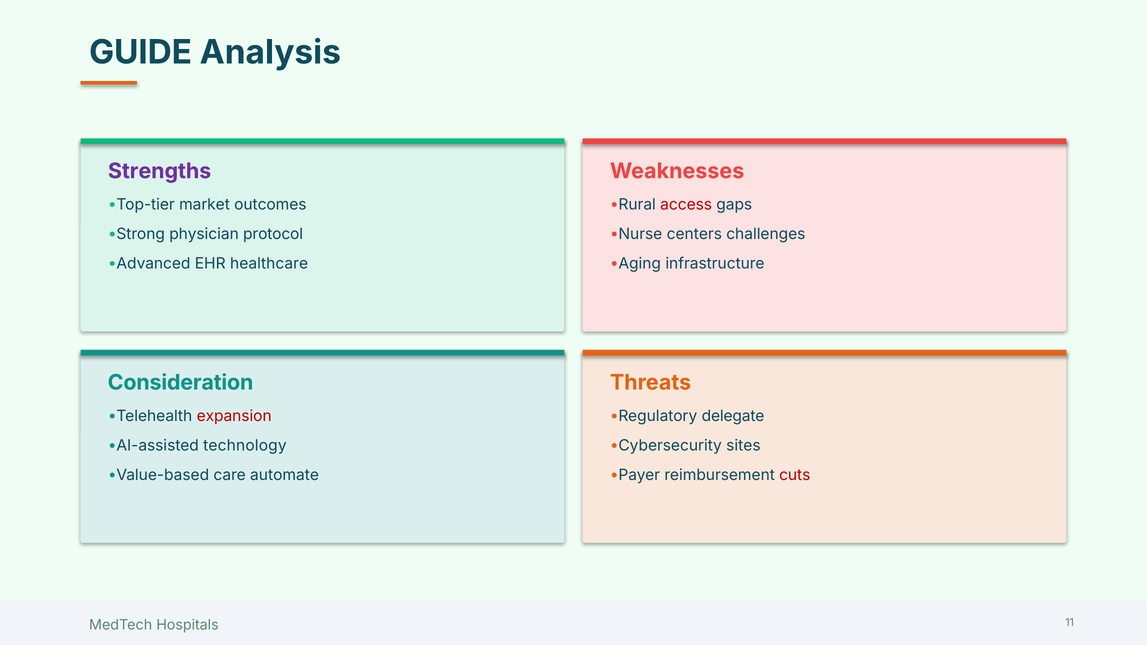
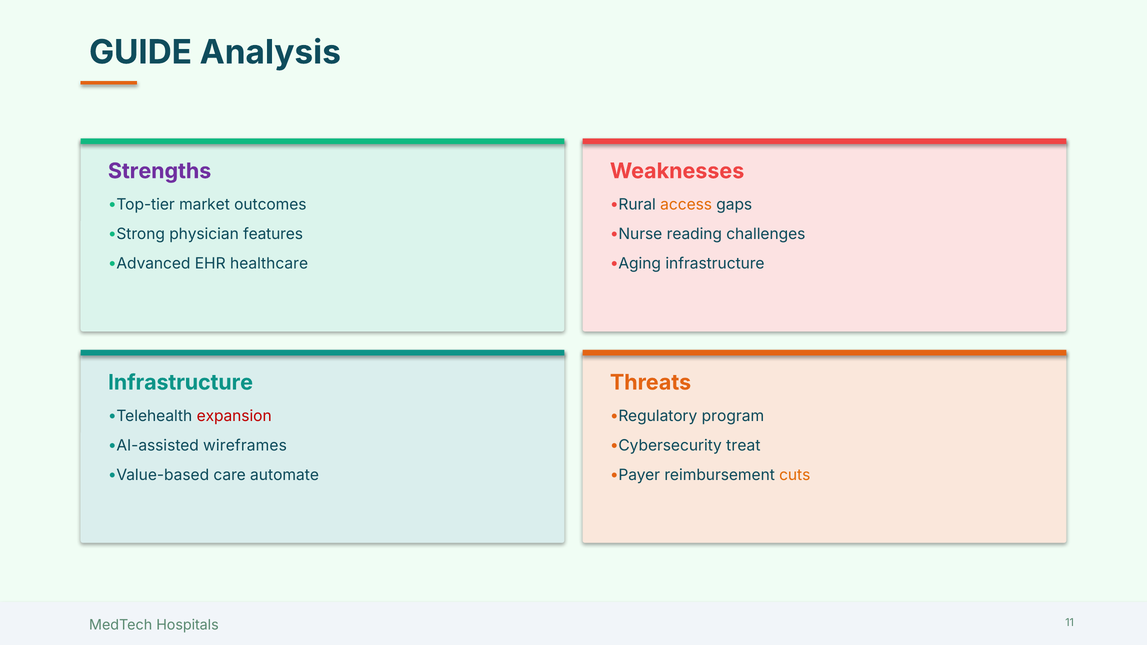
access colour: red -> orange
protocol: protocol -> features
centers: centers -> reading
Consideration at (180, 383): Consideration -> Infrastructure
delegate: delegate -> program
technology: technology -> wireframes
sites: sites -> treat
cuts colour: red -> orange
